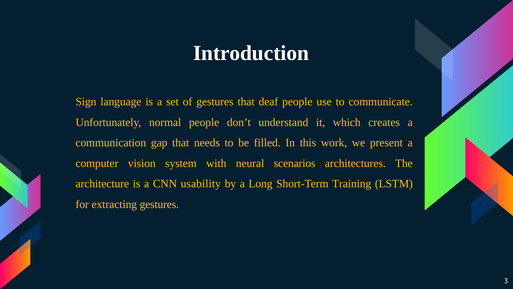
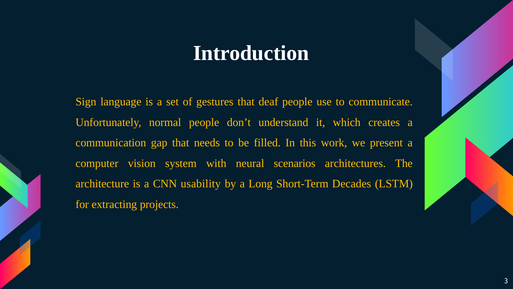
Training: Training -> Decades
extracting gestures: gestures -> projects
